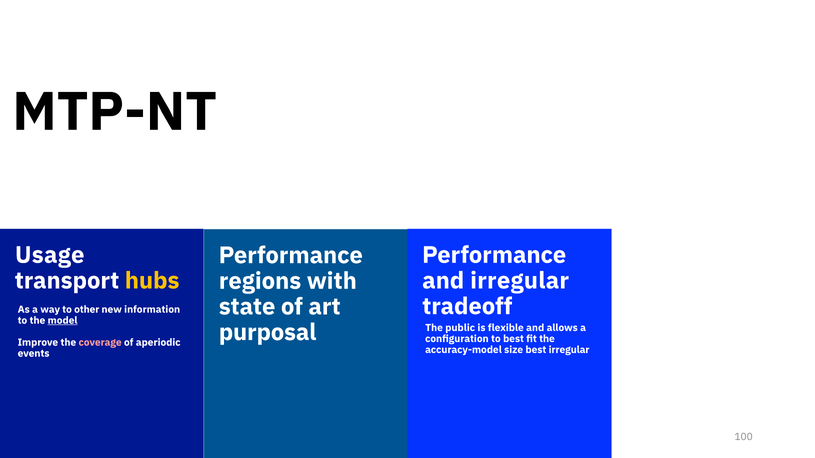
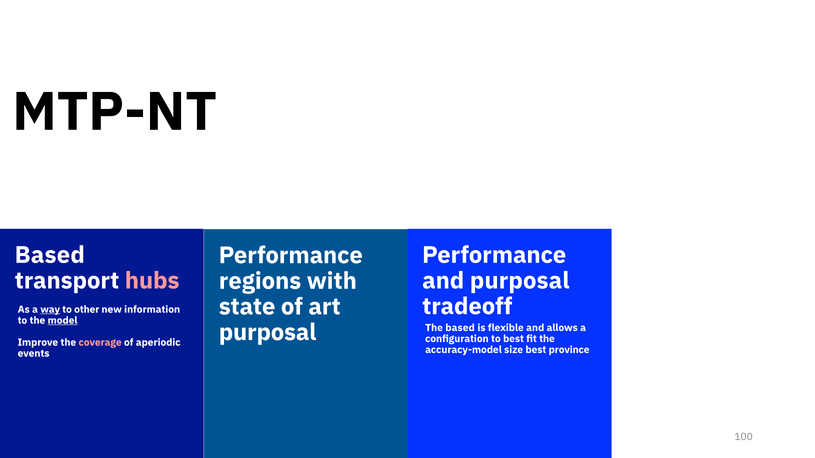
Usage at (50, 255): Usage -> Based
hubs colour: yellow -> pink
and irregular: irregular -> purposal
way underline: none -> present
The public: public -> based
best irregular: irregular -> province
